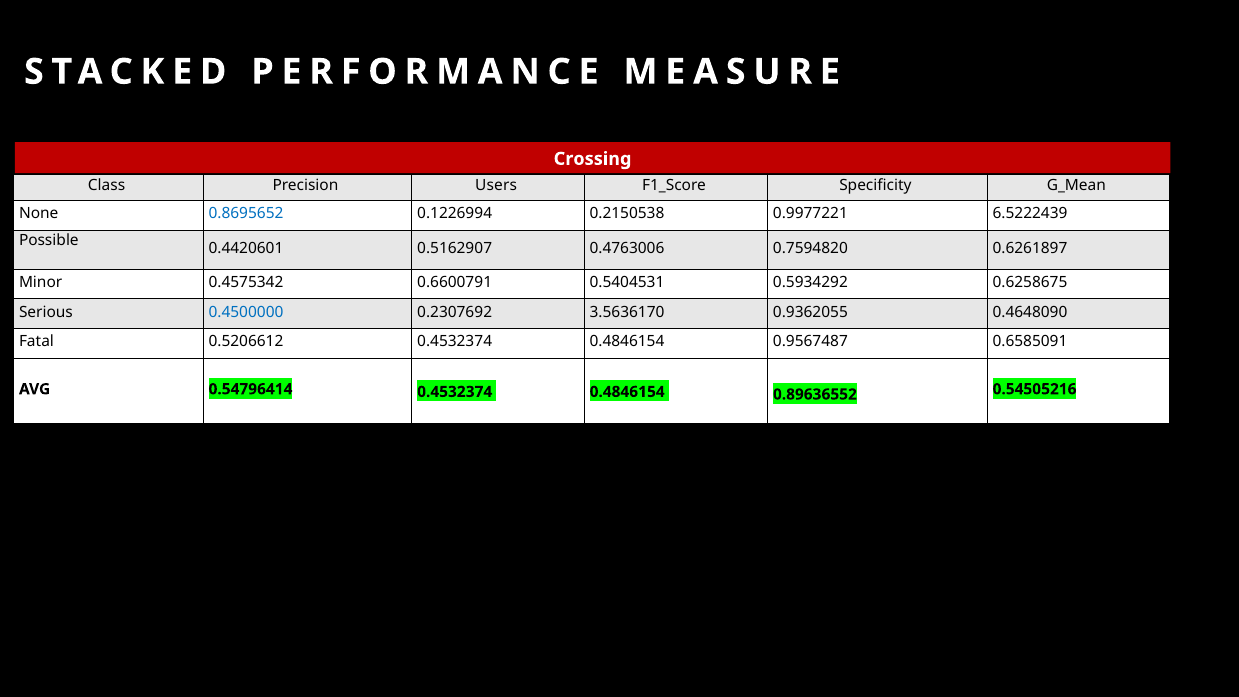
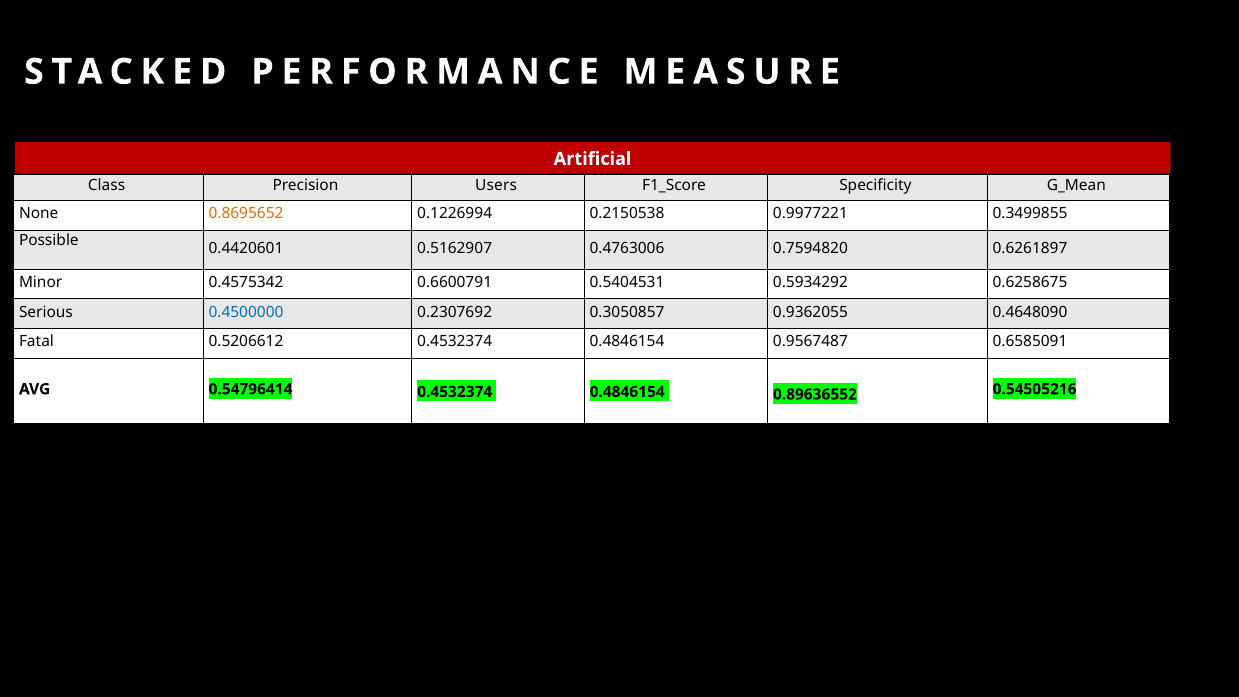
Crossing: Crossing -> Artificial
0.8695652 colour: blue -> orange
6.5222439: 6.5222439 -> 0.3499855
3.5636170: 3.5636170 -> 0.3050857
